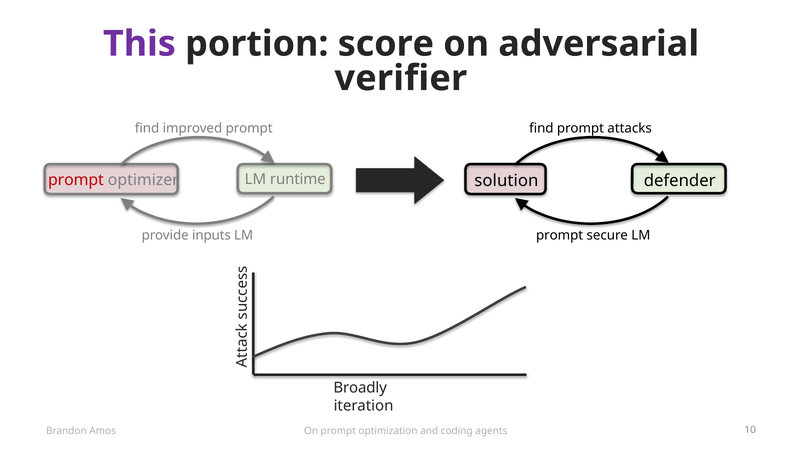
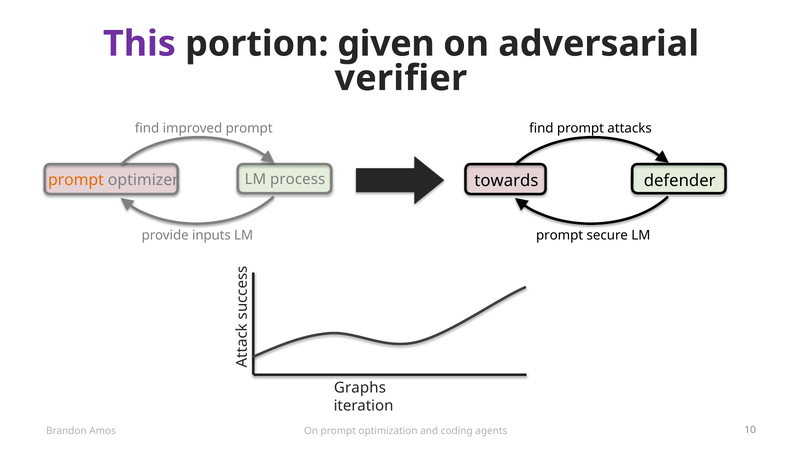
score: score -> given
prompt at (76, 180) colour: red -> orange
runtime: runtime -> process
solution: solution -> towards
Broadly: Broadly -> Graphs
